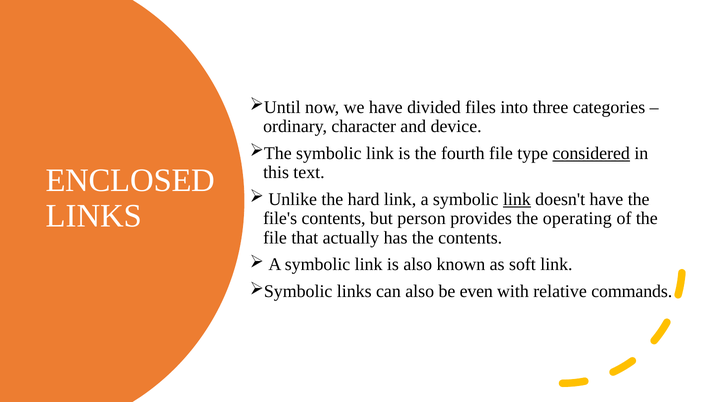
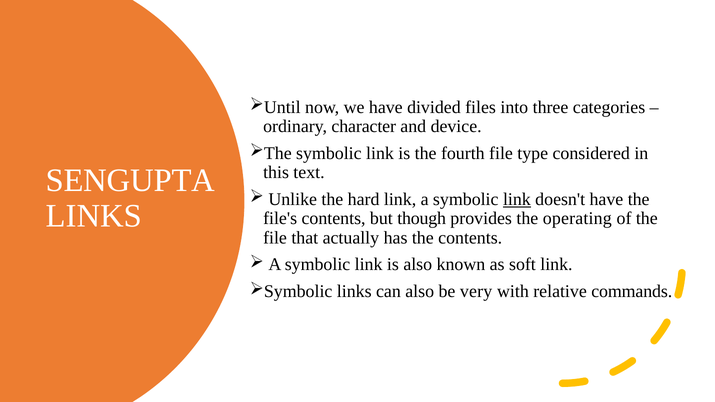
considered underline: present -> none
ENCLOSED: ENCLOSED -> SENGUPTA
person: person -> though
even: even -> very
